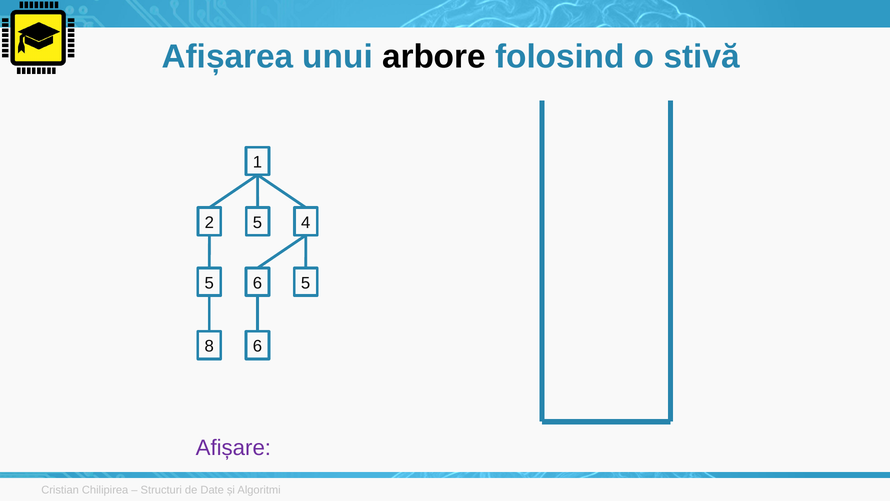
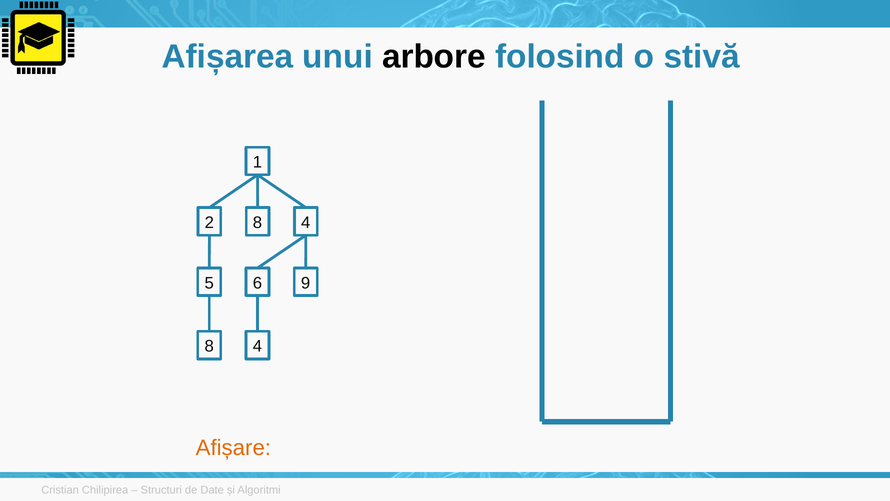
2 5: 5 -> 8
6 5: 5 -> 9
6 at (257, 346): 6 -> 4
Afișare colour: purple -> orange
